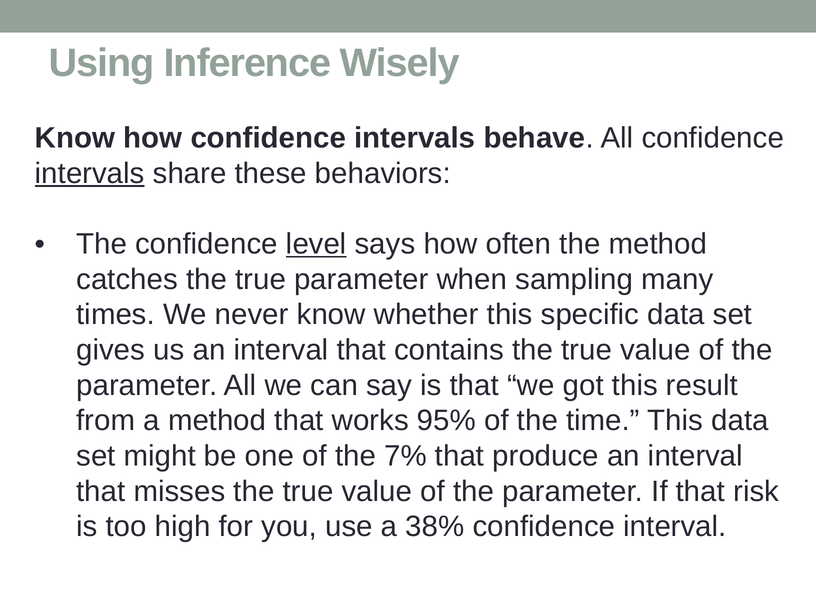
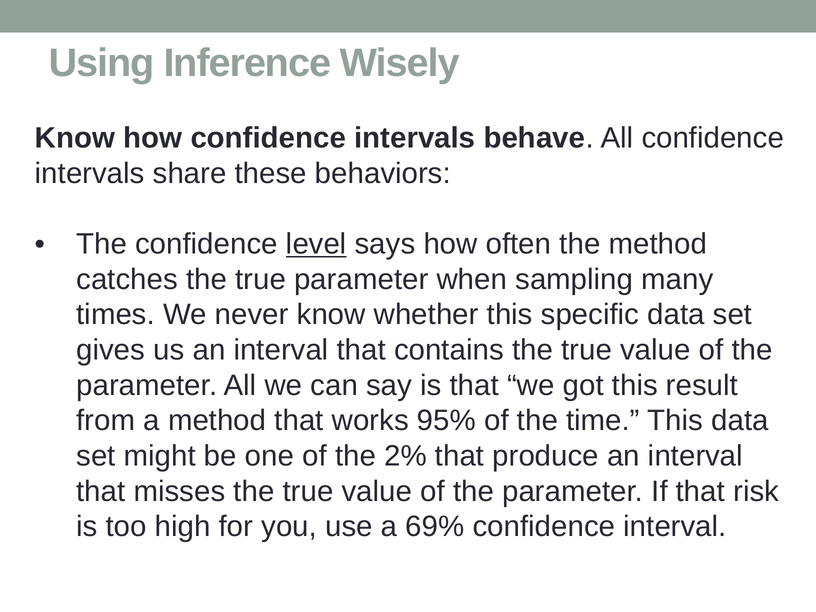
intervals at (90, 173) underline: present -> none
7%: 7% -> 2%
38%: 38% -> 69%
